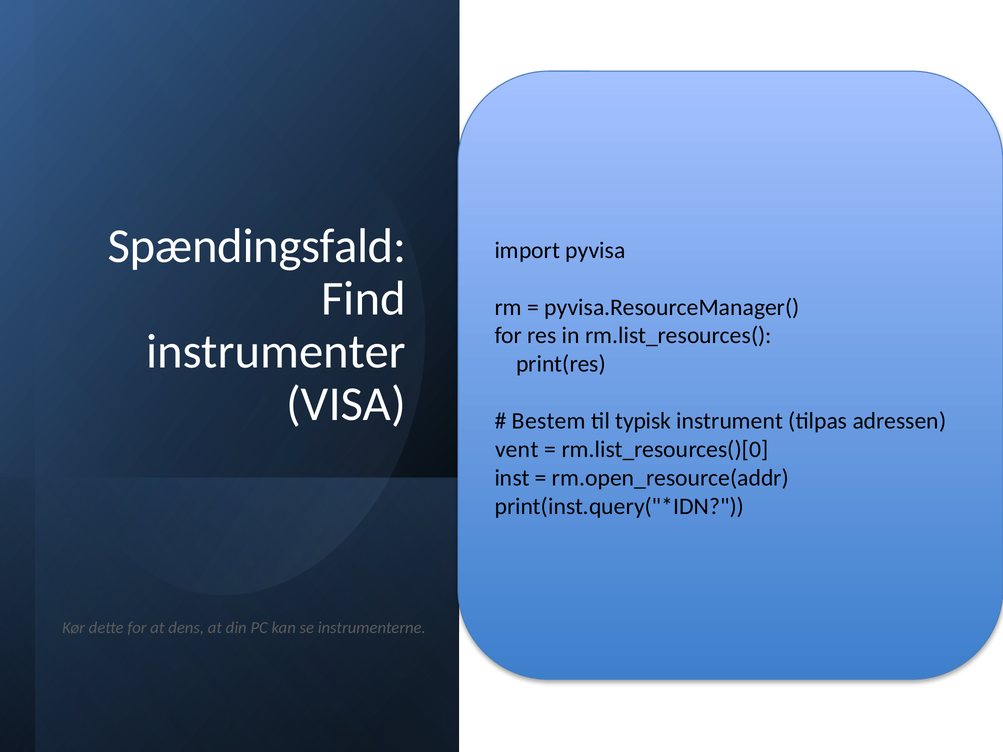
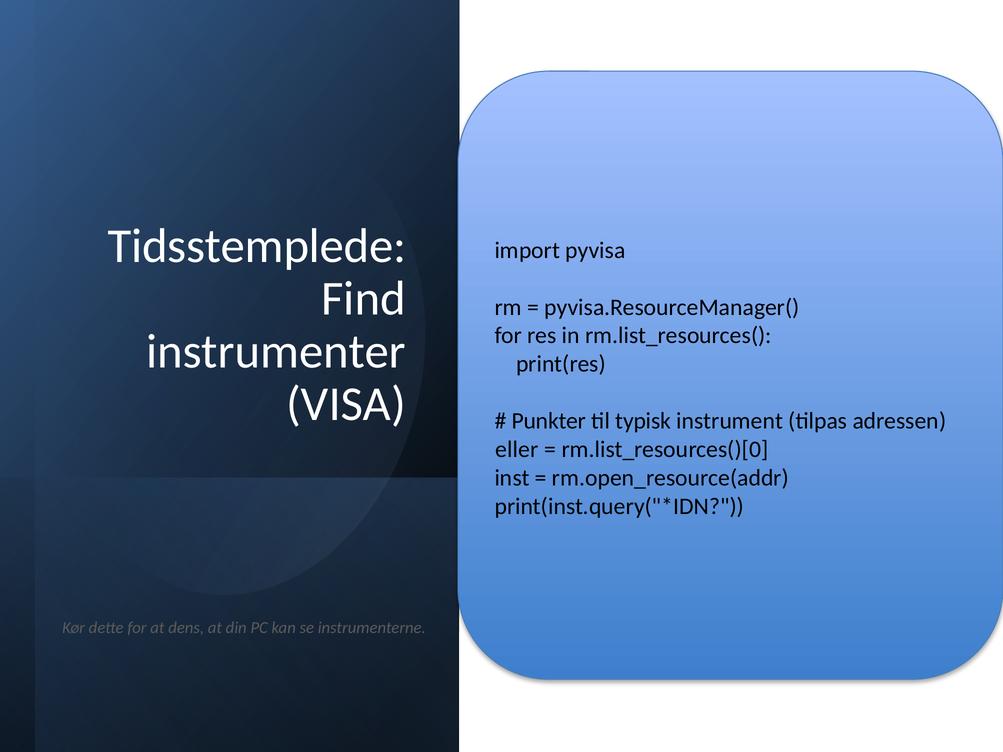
Spændingsfald: Spændingsfald -> Tidsstemplede
Bestem: Bestem -> Punkter
vent: vent -> eller
